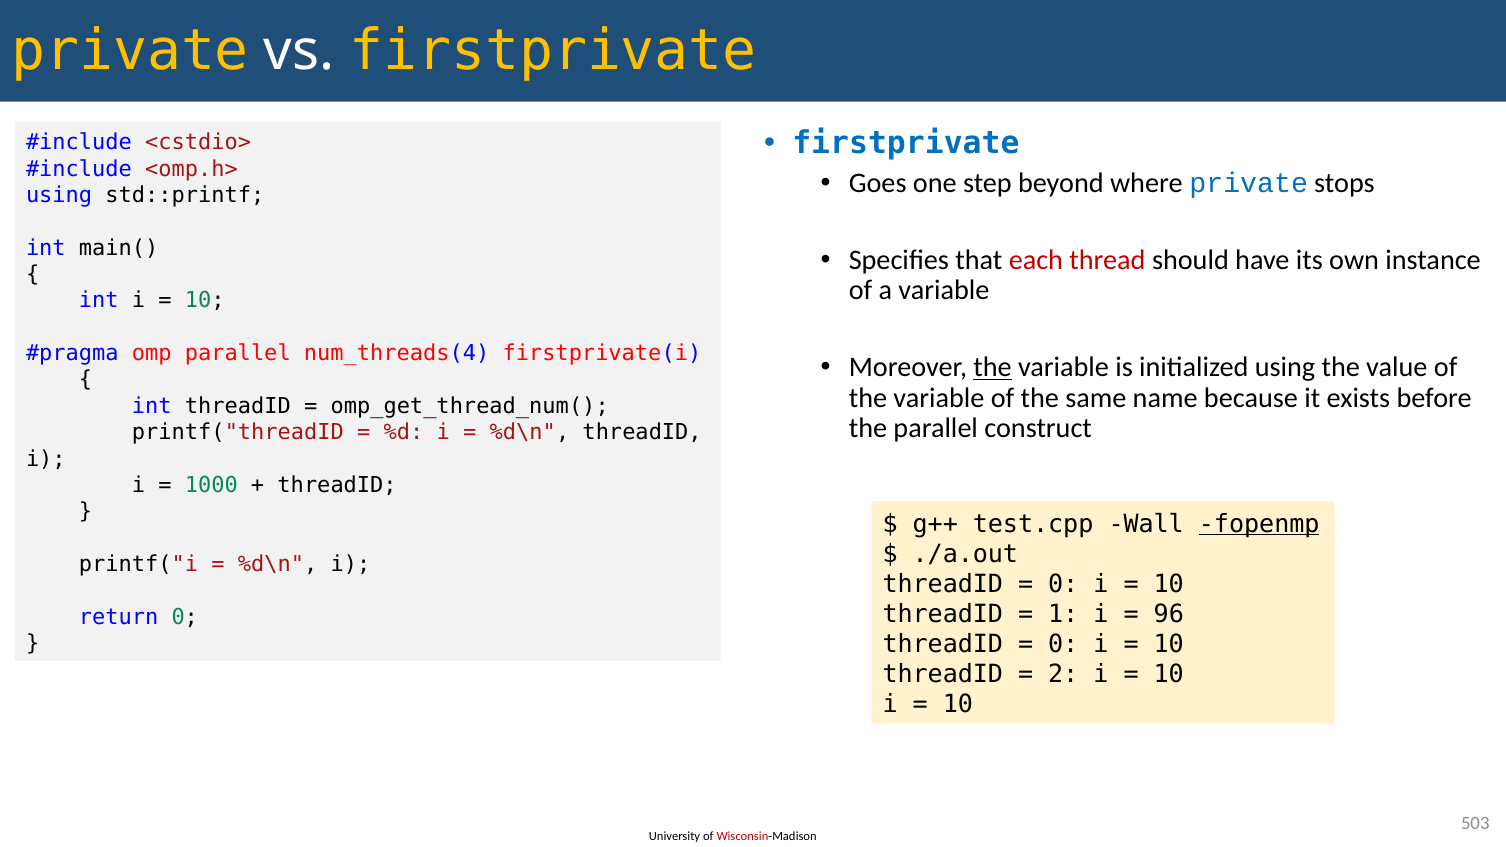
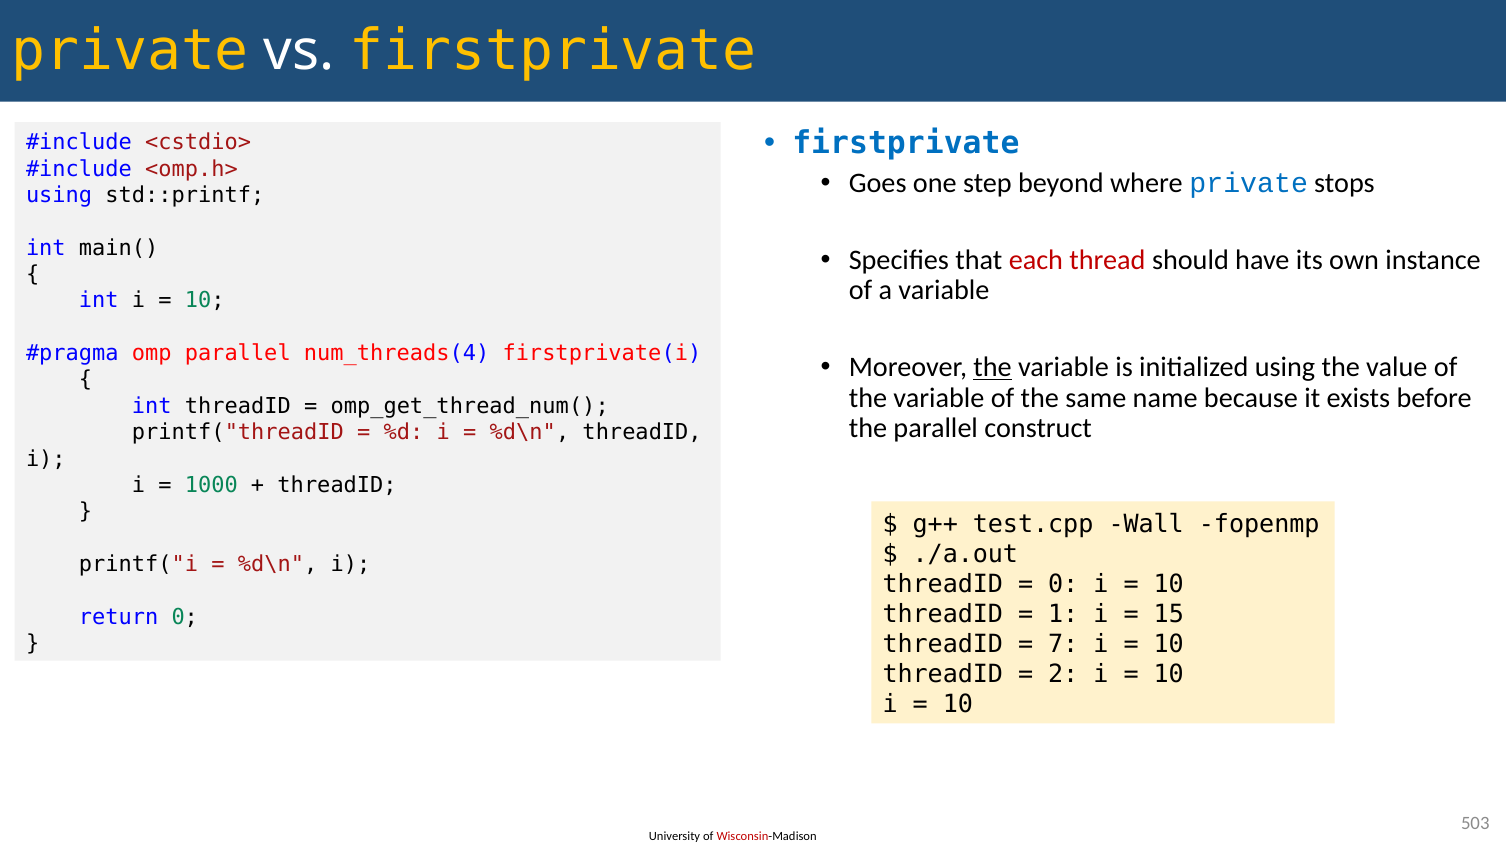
fopenmp underline: present -> none
96: 96 -> 15
0 at (1063, 644): 0 -> 7
